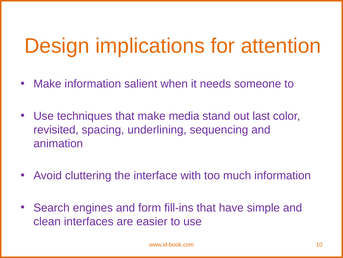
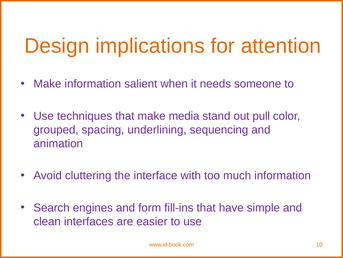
last: last -> pull
revisited: revisited -> grouped
